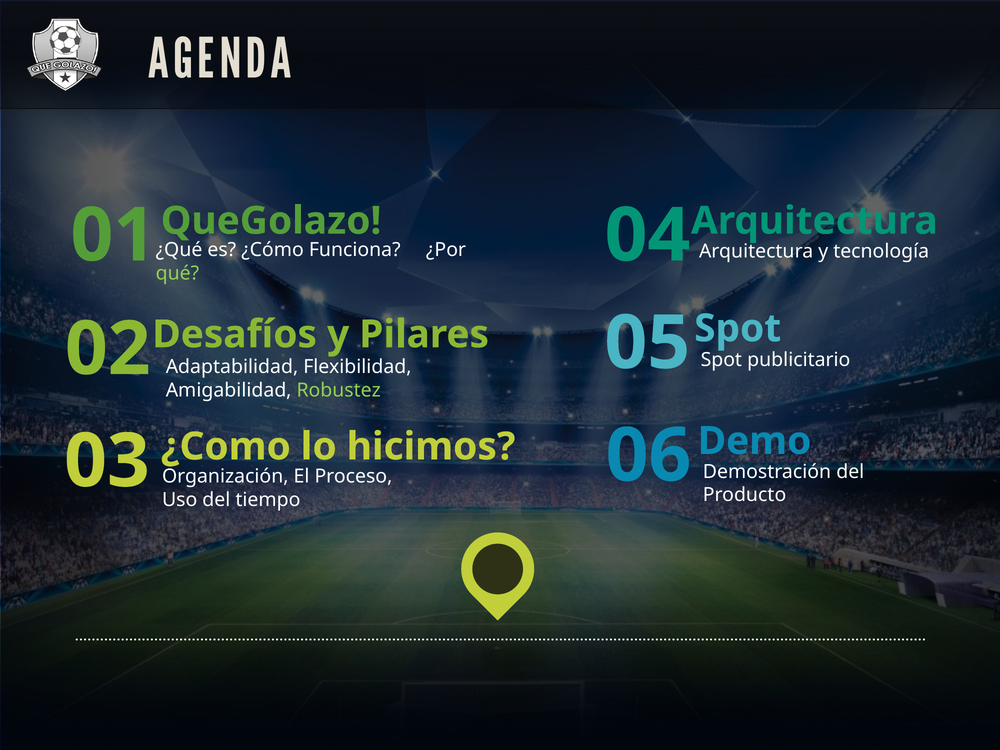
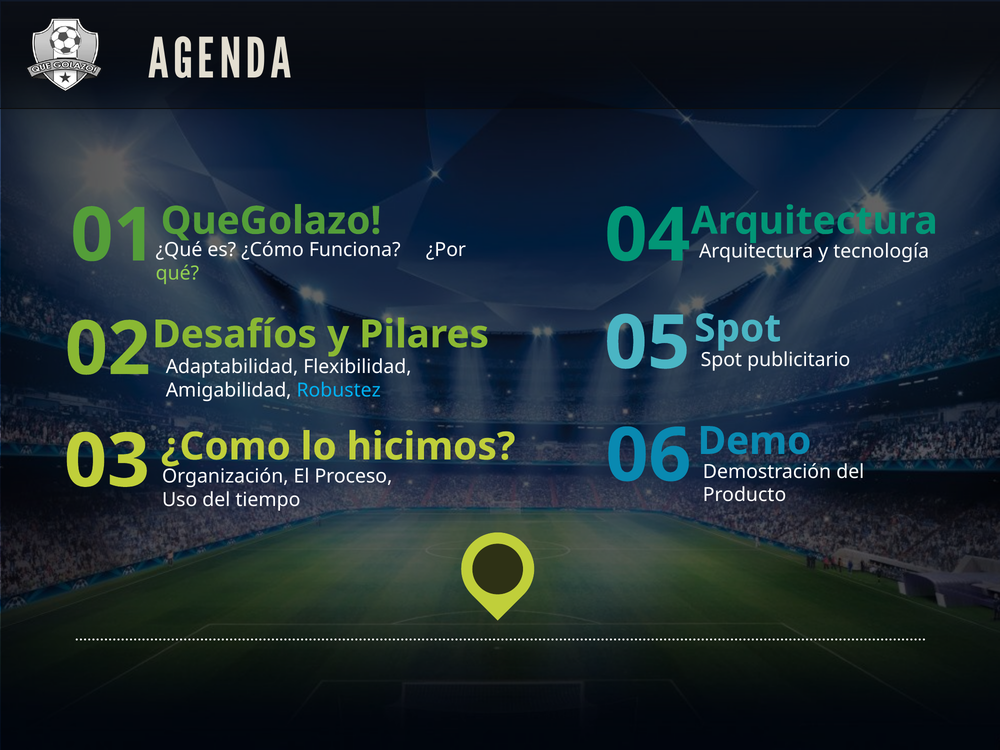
Robustez colour: light green -> light blue
